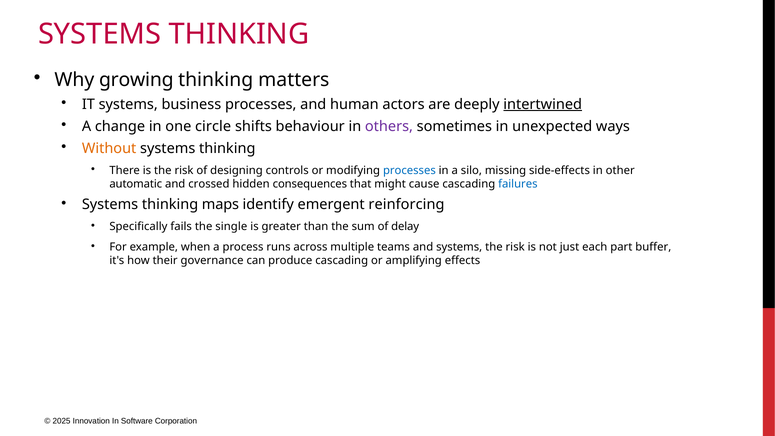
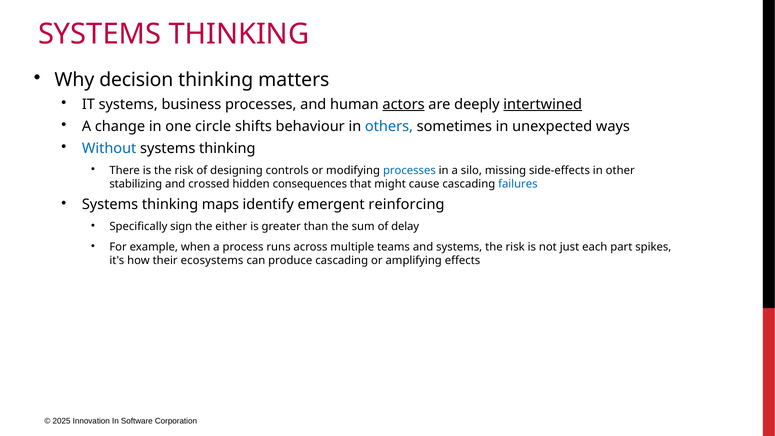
growing: growing -> decision
actors underline: none -> present
others colour: purple -> blue
Without colour: orange -> blue
automatic: automatic -> stabilizing
fails: fails -> sign
single: single -> either
buffer: buffer -> spikes
governance: governance -> ecosystems
